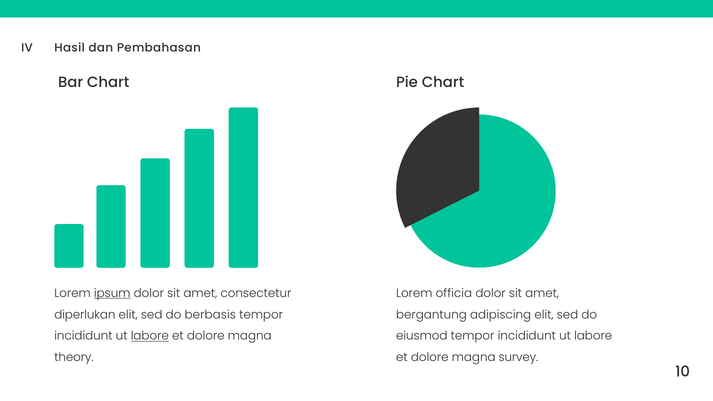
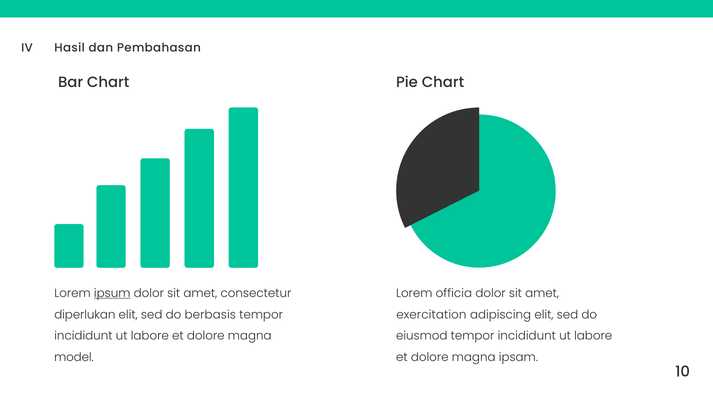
bergantung: bergantung -> exercitation
labore at (150, 336) underline: present -> none
theory: theory -> model
survey: survey -> ipsam
